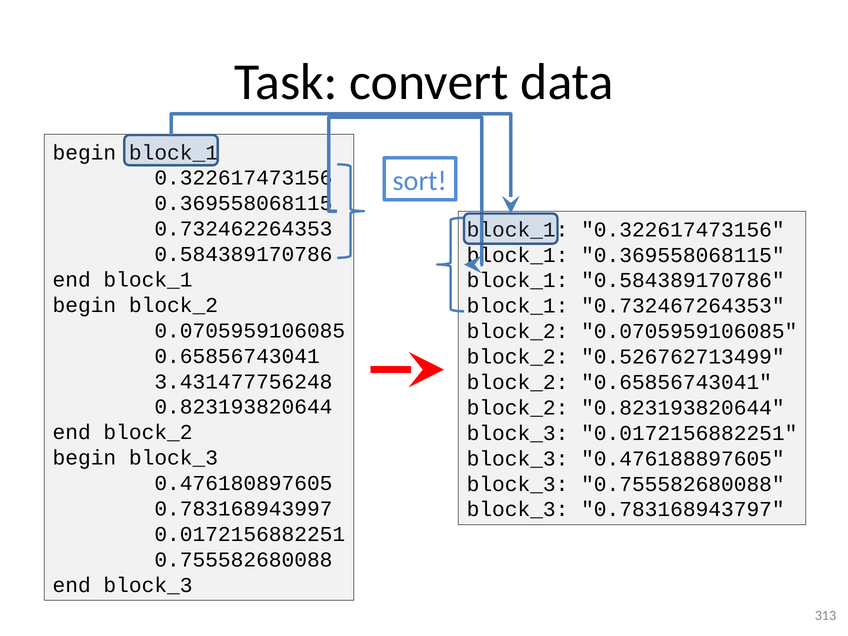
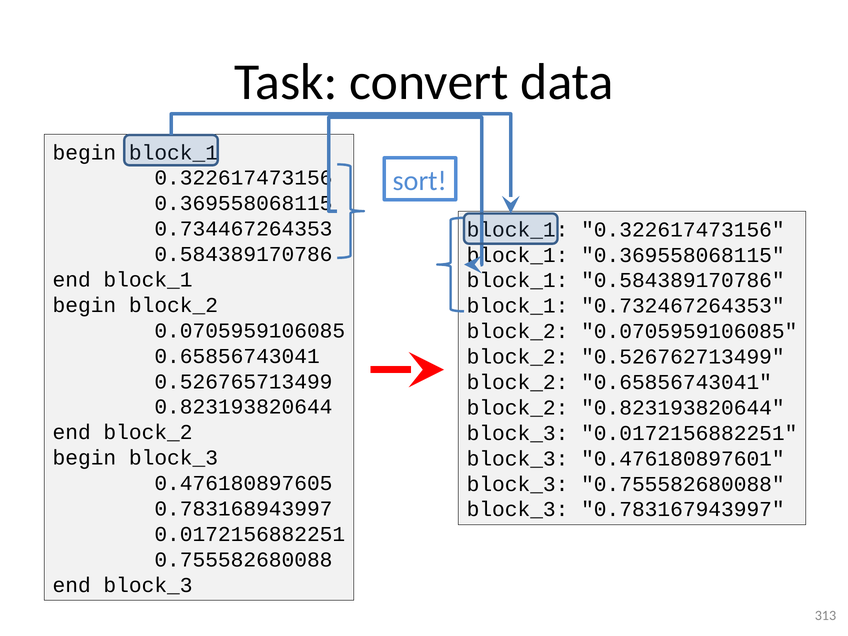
0.732462264353: 0.732462264353 -> 0.734467264353
3.431477756248: 3.431477756248 -> 0.526765713499
0.476188897605: 0.476188897605 -> 0.476180897601
0.783168943797: 0.783168943797 -> 0.783167943997
